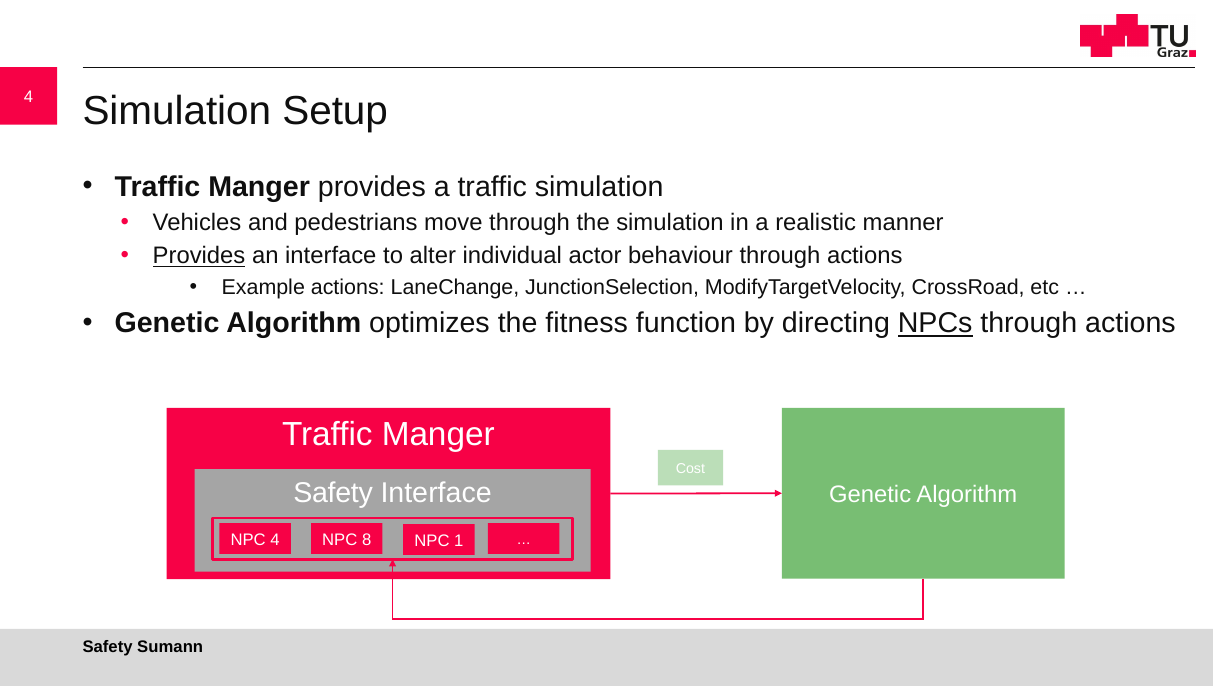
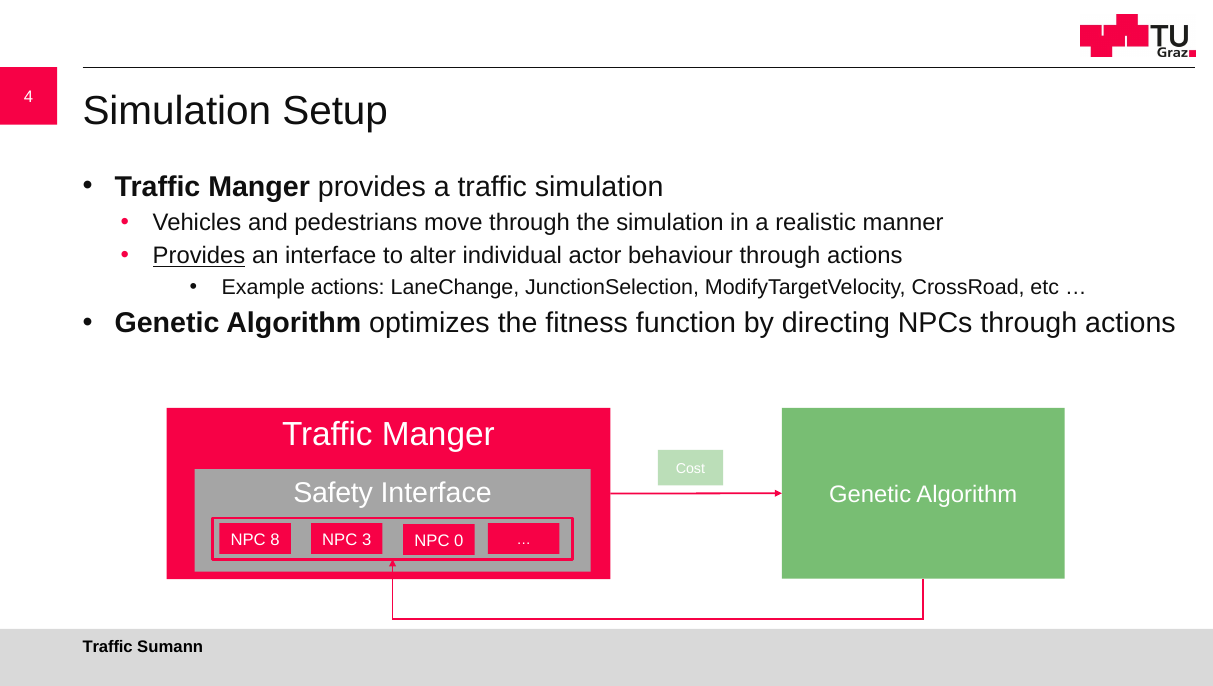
NPCs underline: present -> none
NPC 4: 4 -> 8
8: 8 -> 3
1: 1 -> 0
Safety at (108, 647): Safety -> Traffic
